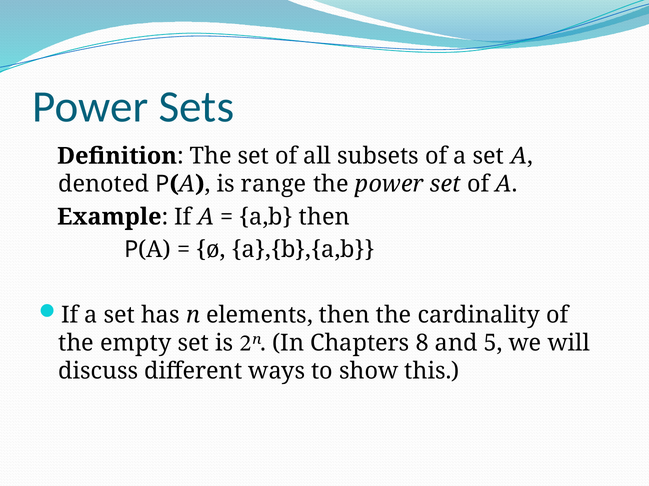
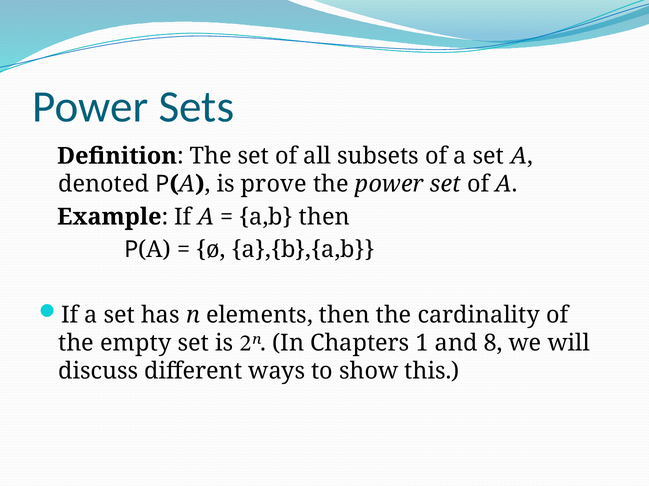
range: range -> prove
8: 8 -> 1
5: 5 -> 8
